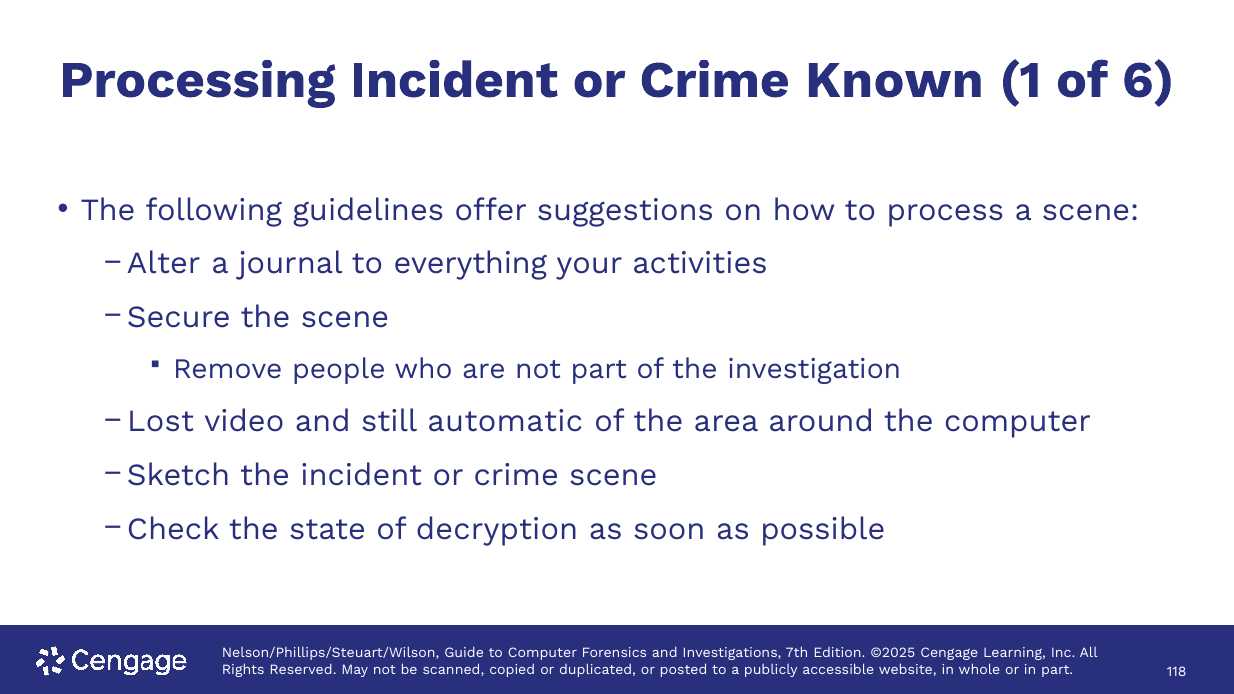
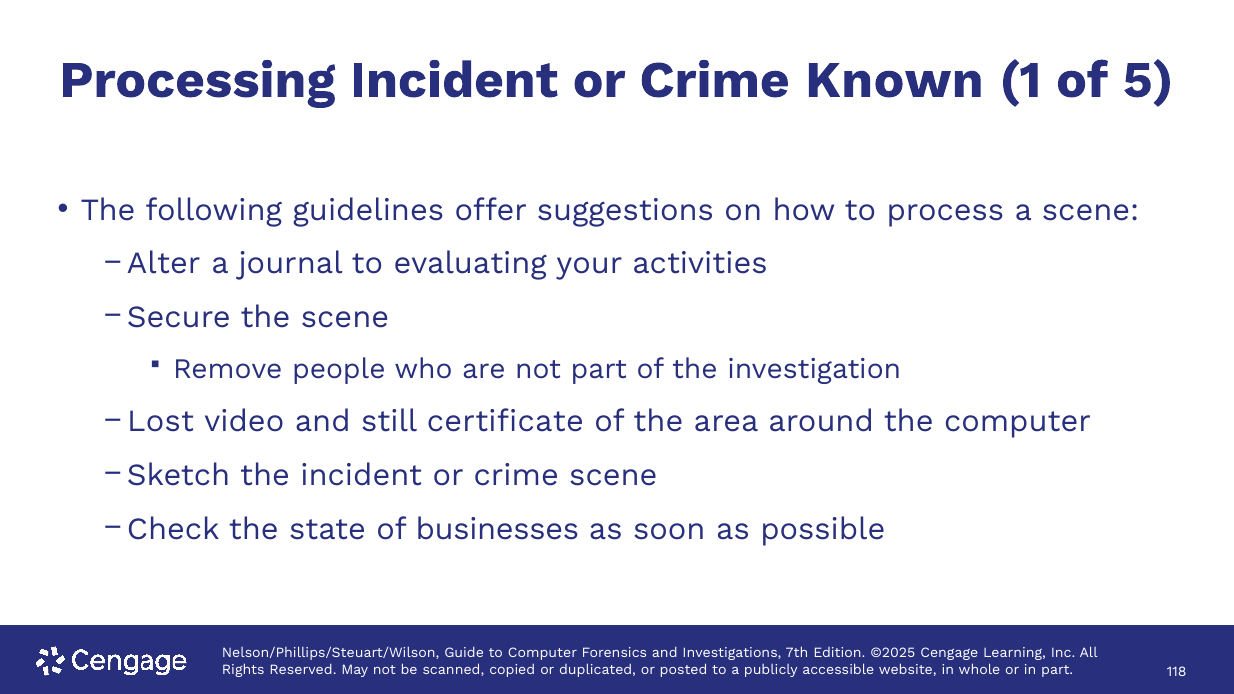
6: 6 -> 5
everything: everything -> evaluating
automatic: automatic -> certificate
decryption: decryption -> businesses
